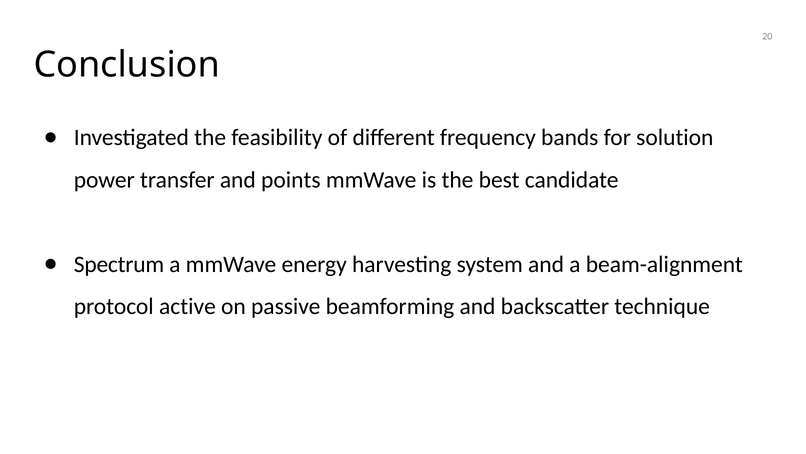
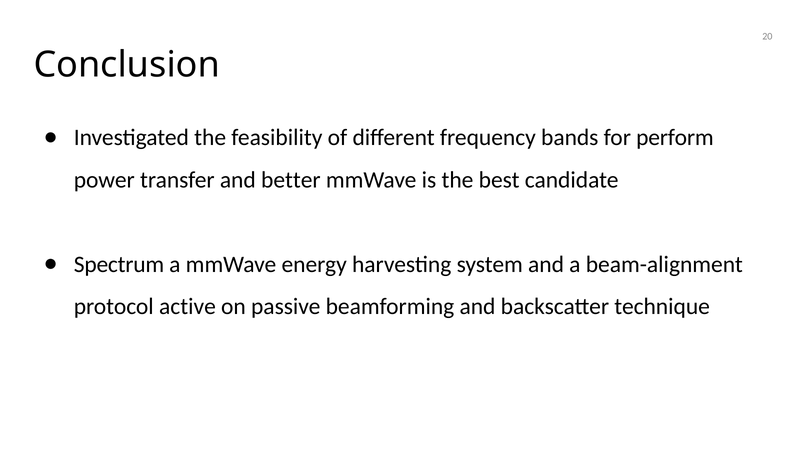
solution: solution -> perform
points: points -> better
